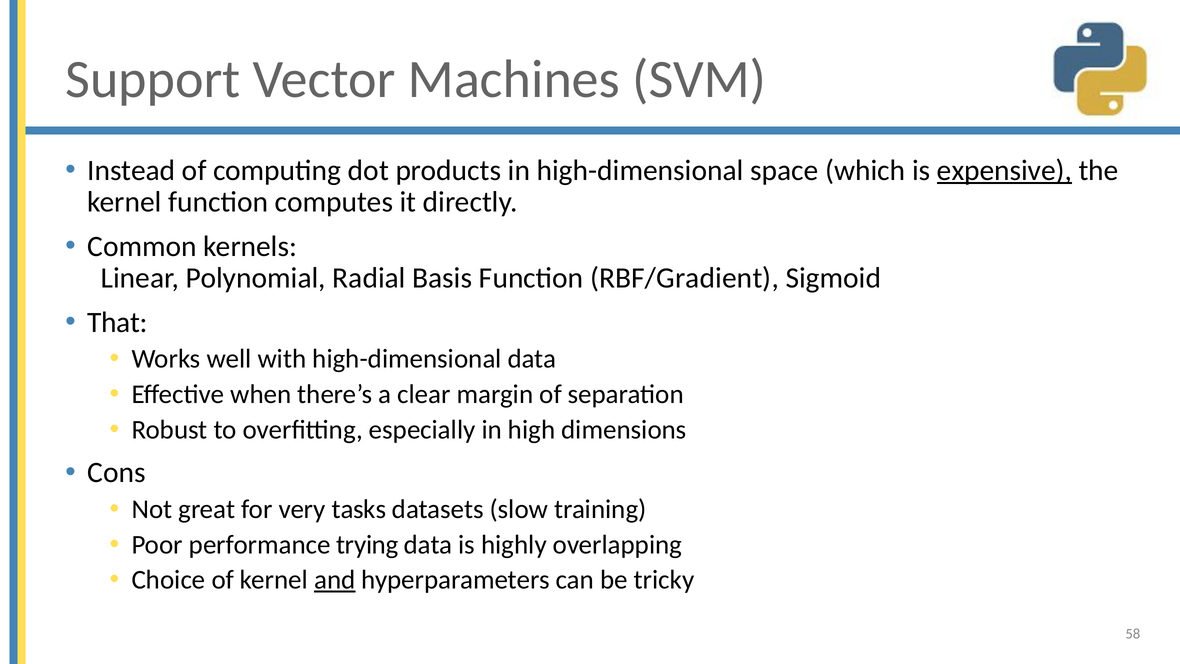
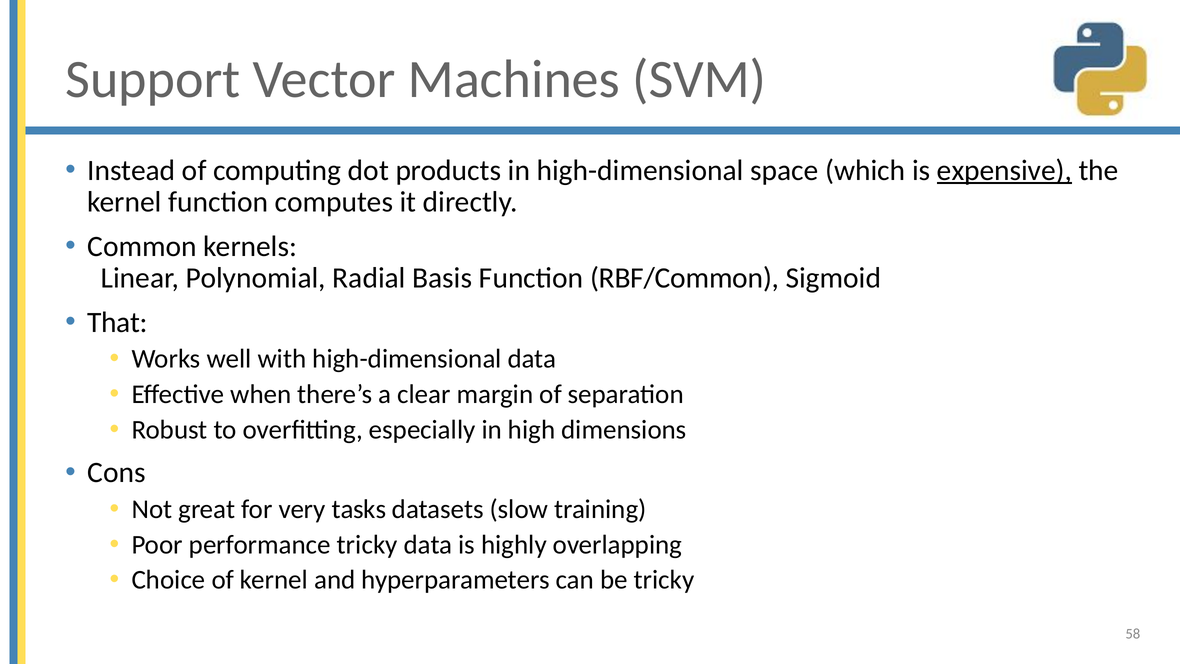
RBF/Gradient: RBF/Gradient -> RBF/Common
performance trying: trying -> tricky
and underline: present -> none
